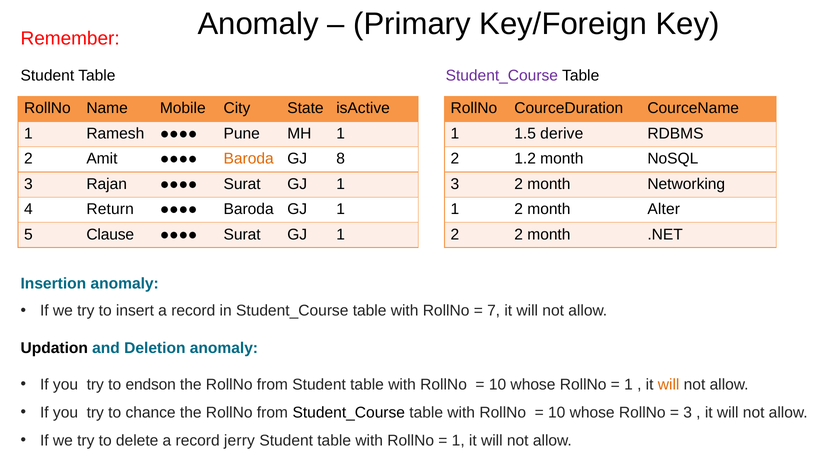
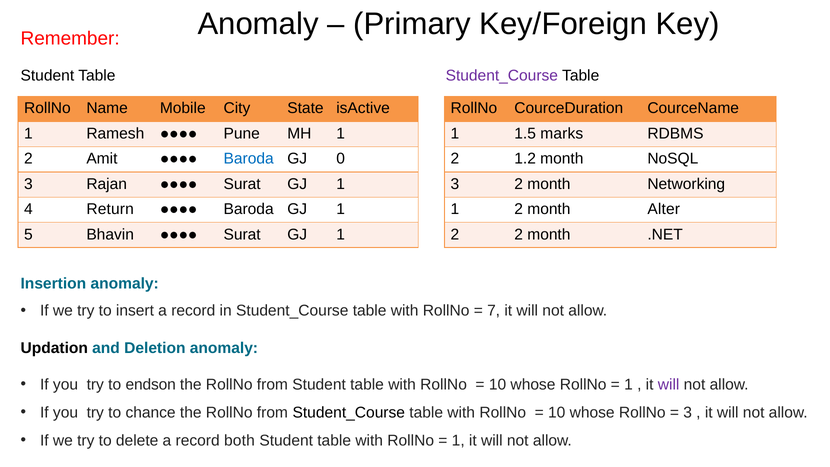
derive: derive -> marks
Baroda at (249, 159) colour: orange -> blue
8: 8 -> 0
Clause: Clause -> Bhavin
will at (669, 384) colour: orange -> purple
jerry: jerry -> both
